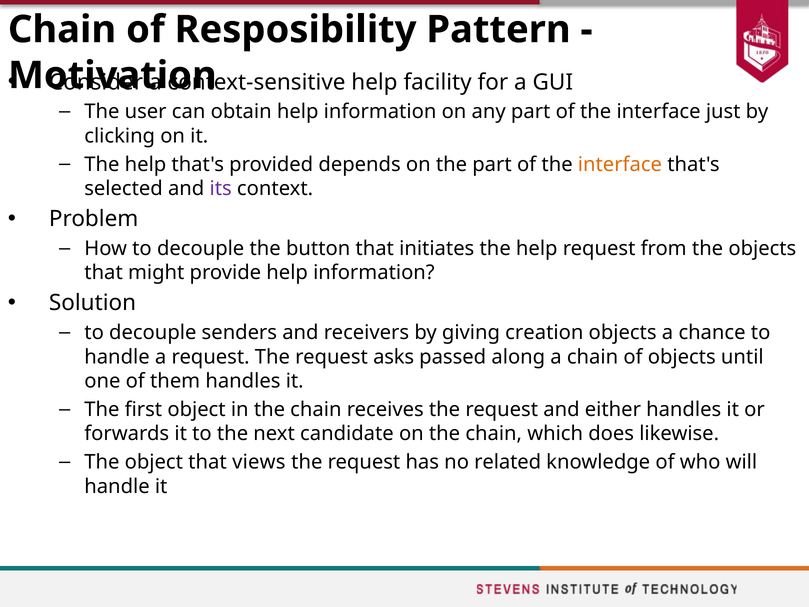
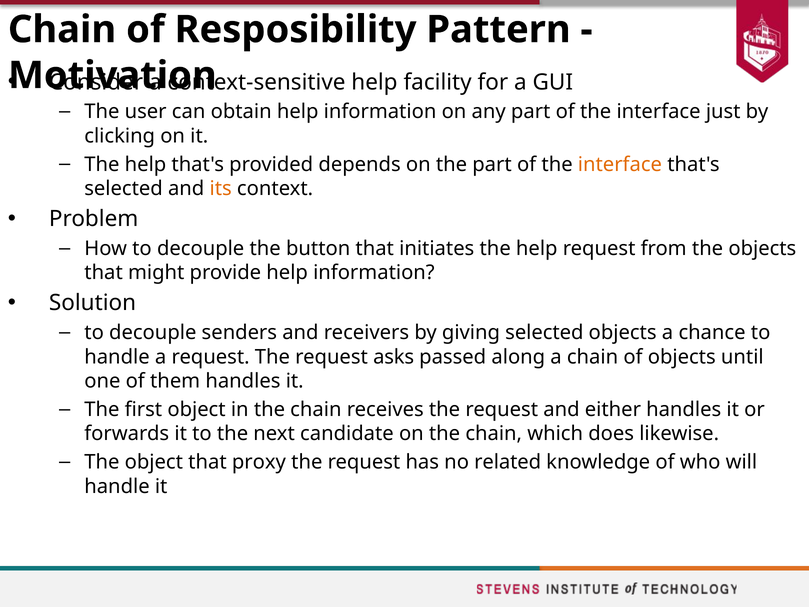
its colour: purple -> orange
giving creation: creation -> selected
views: views -> proxy
